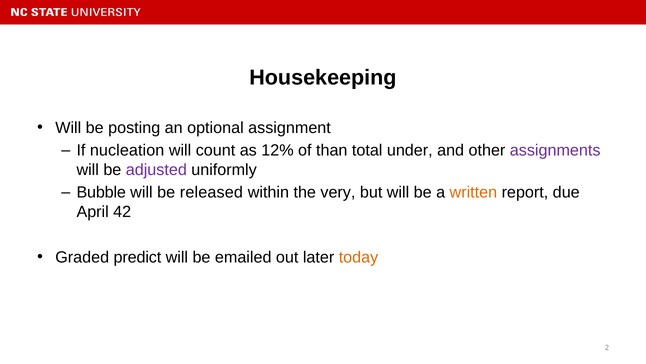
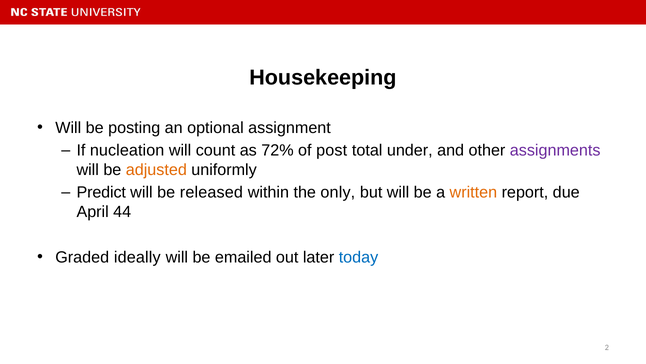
12%: 12% -> 72%
than: than -> post
adjusted colour: purple -> orange
Bubble: Bubble -> Predict
very: very -> only
42: 42 -> 44
predict: predict -> ideally
today colour: orange -> blue
